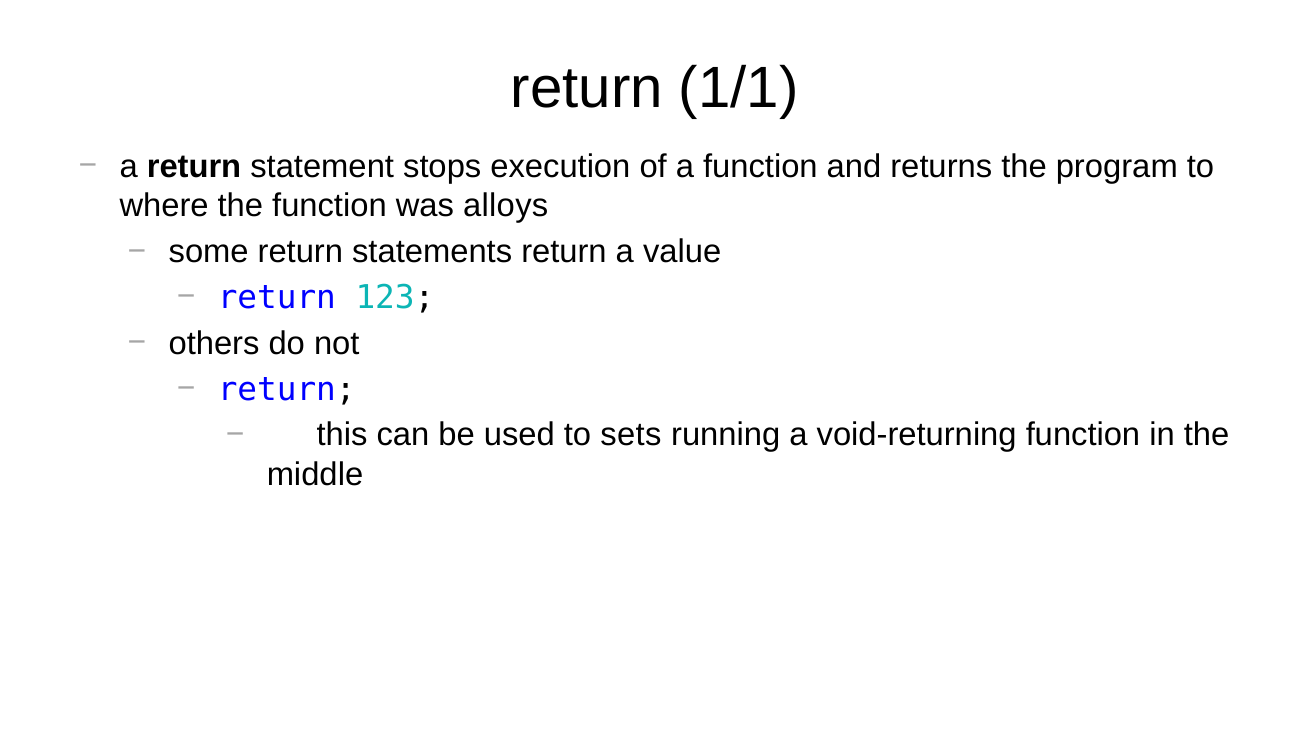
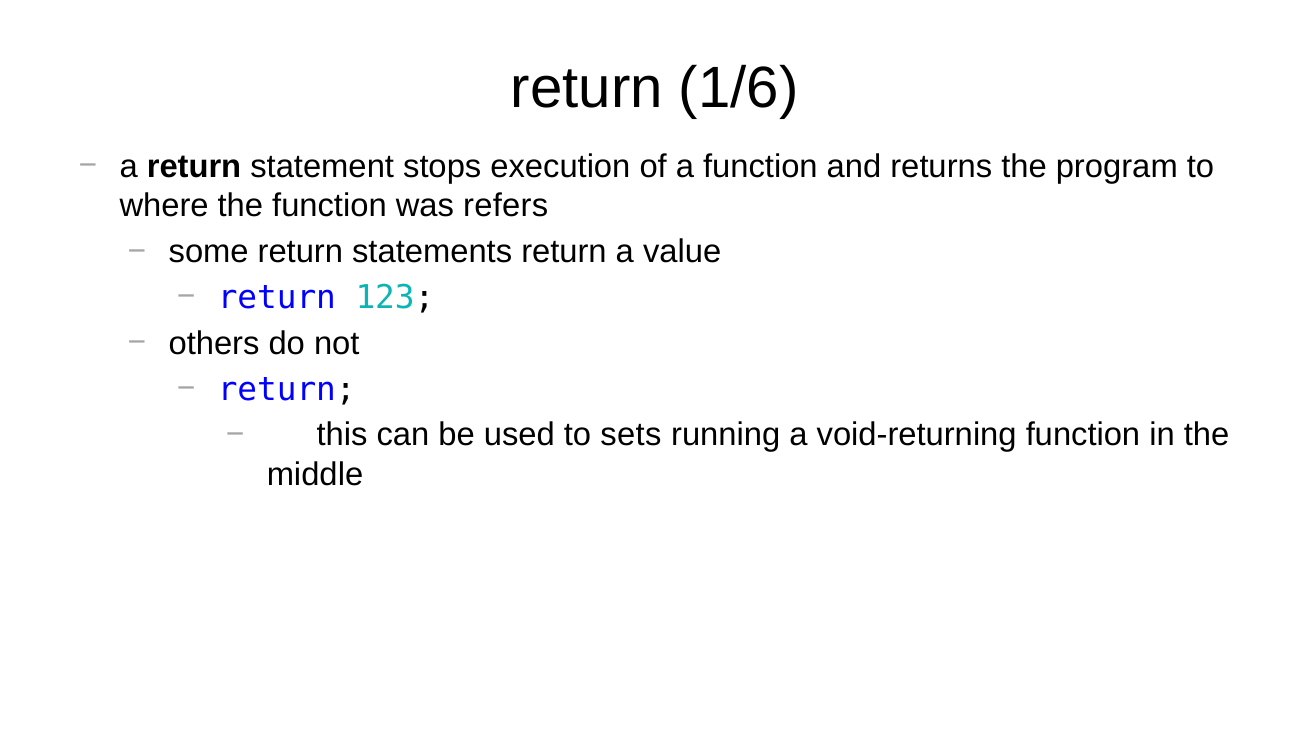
1/1: 1/1 -> 1/6
alloys: alloys -> refers
